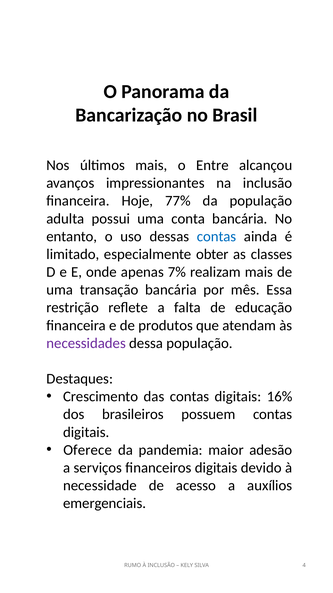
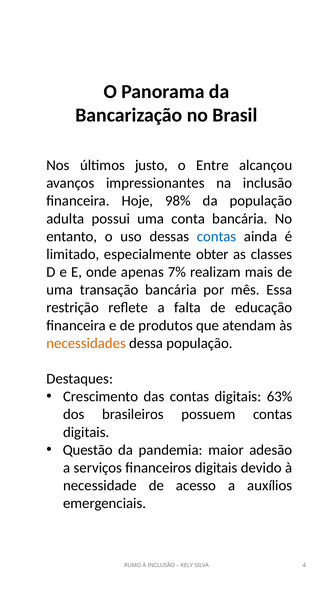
últimos mais: mais -> justo
77%: 77% -> 98%
necessidades colour: purple -> orange
16%: 16% -> 63%
Oferece: Oferece -> Questão
